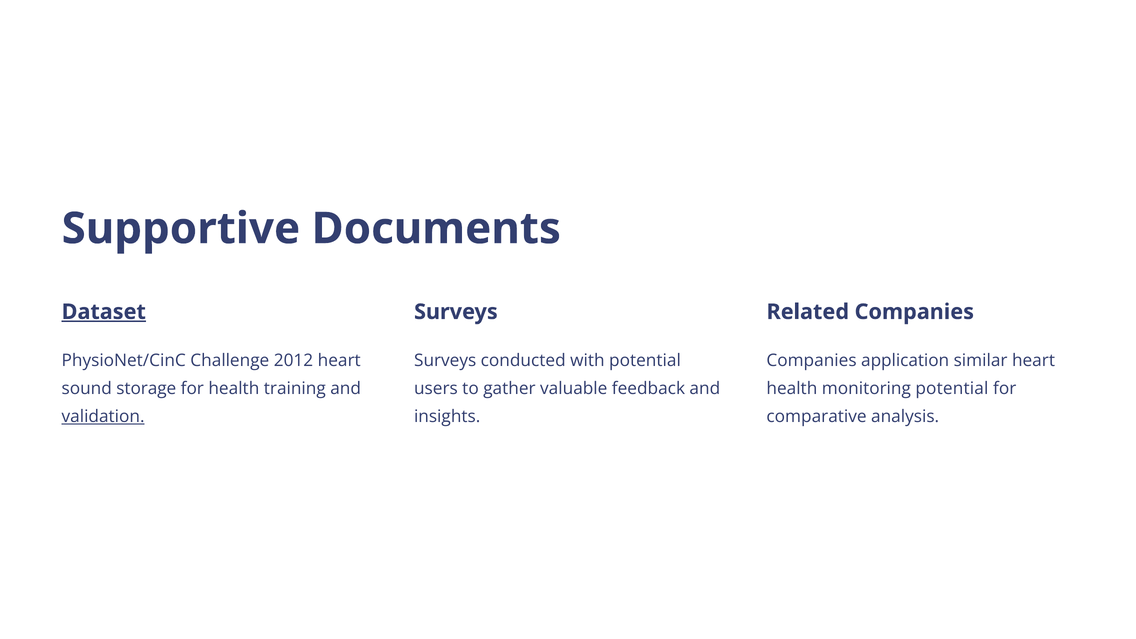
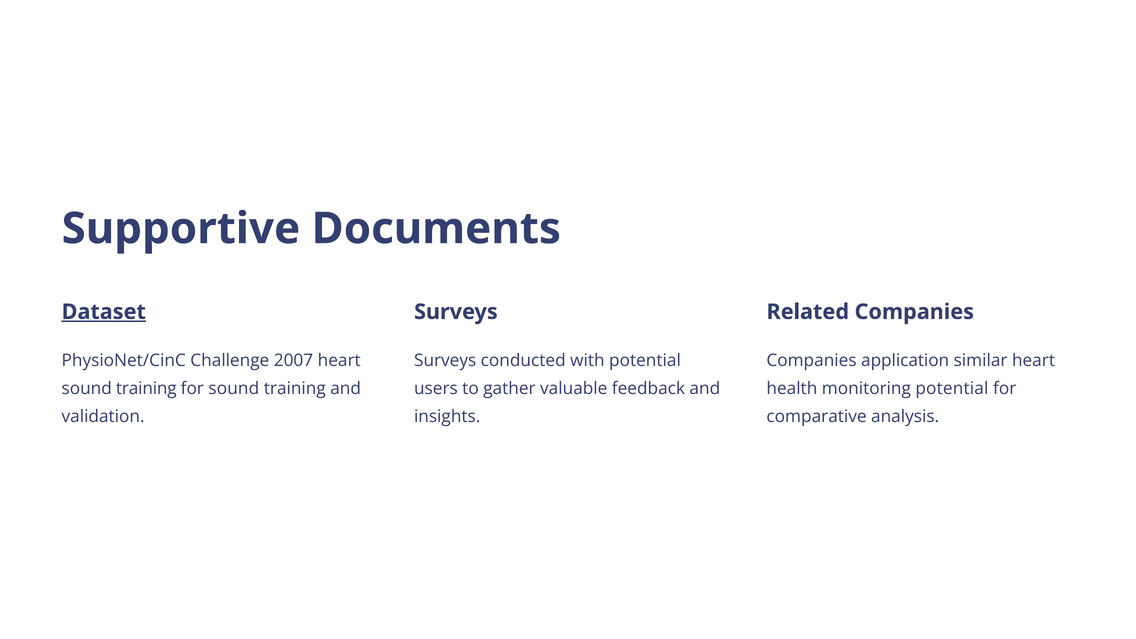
2012: 2012 -> 2007
storage at (146, 388): storage -> training
for health: health -> sound
validation underline: present -> none
